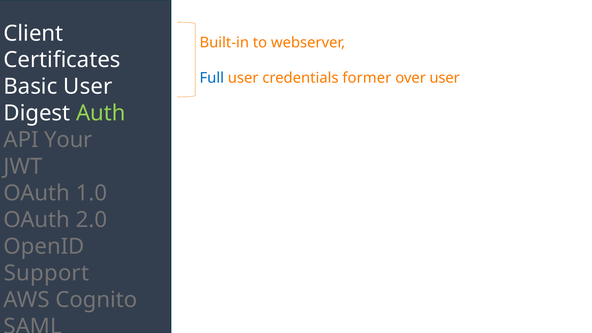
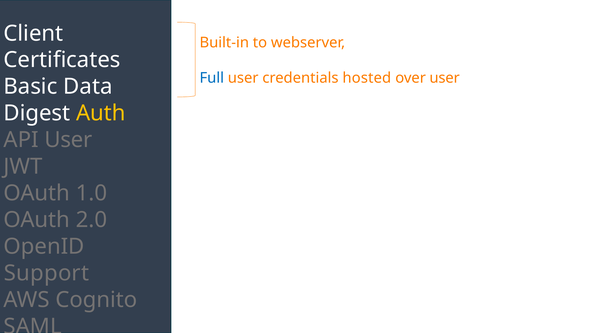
former: former -> hosted
Basic User: User -> Data
Auth colour: light green -> yellow
API Your: Your -> User
